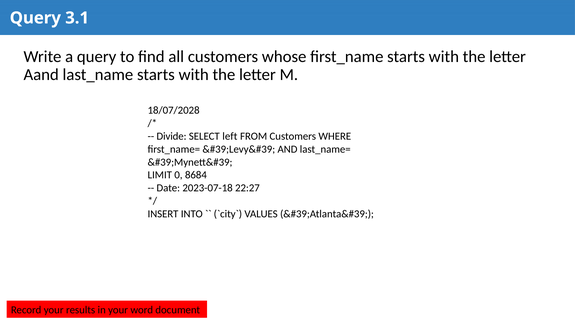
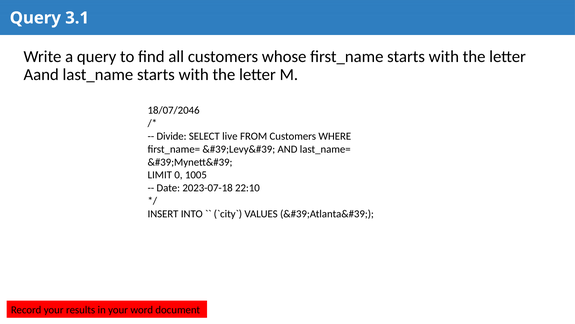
18/07/2028: 18/07/2028 -> 18/07/2046
left: left -> live
8684: 8684 -> 1005
22:27: 22:27 -> 22:10
